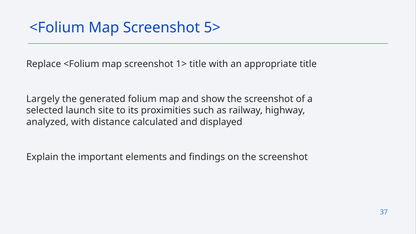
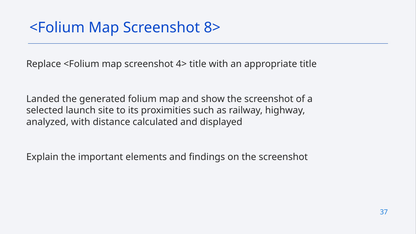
5>: 5> -> 8>
1>: 1> -> 4>
Largely: Largely -> Landed
